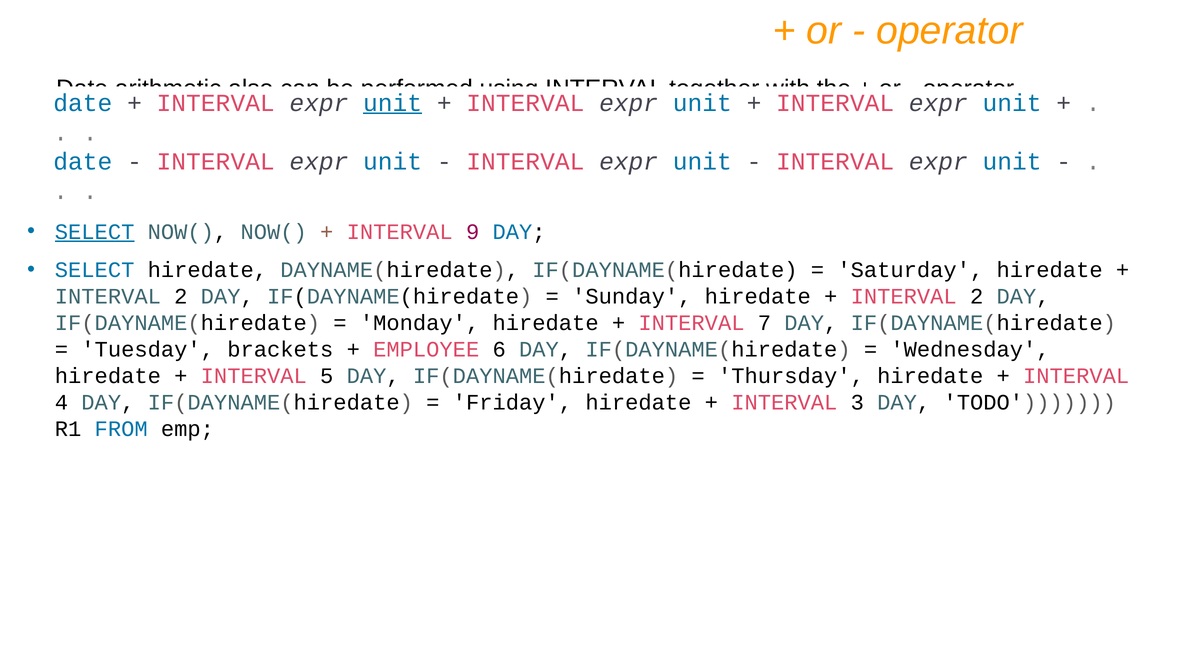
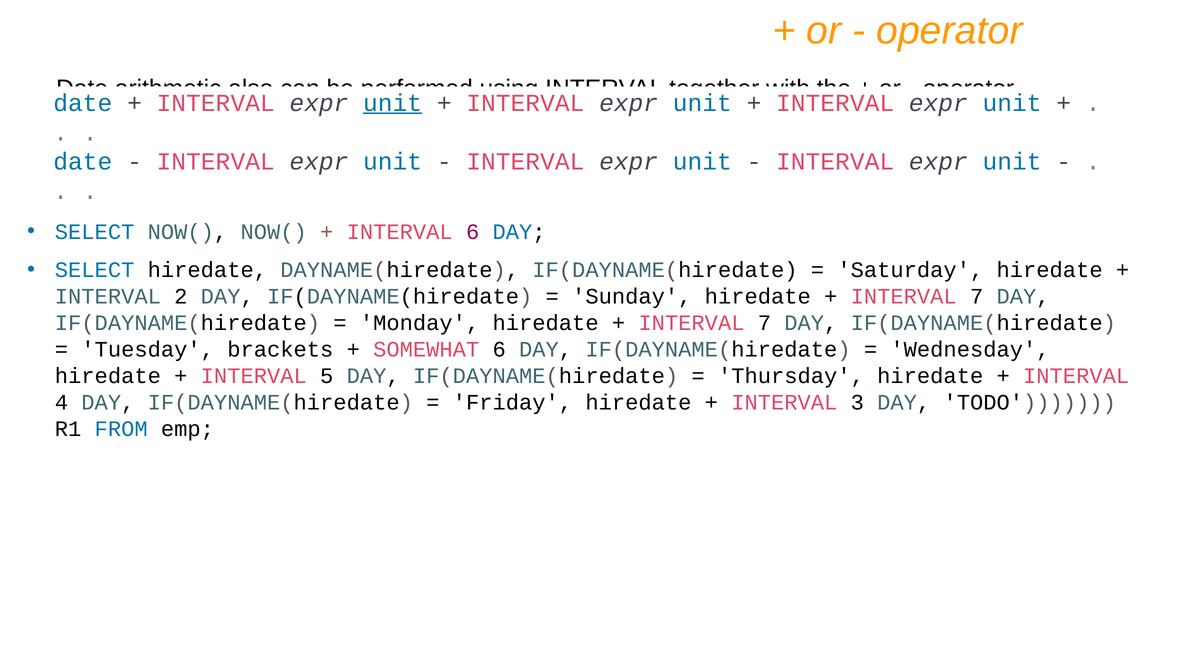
SELECT at (95, 232) underline: present -> none
INTERVAL 9: 9 -> 6
2 at (977, 297): 2 -> 7
EMPLOYEE: EMPLOYEE -> SOMEWHAT
